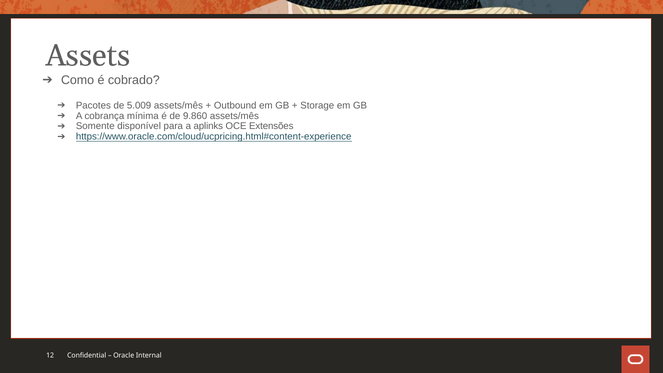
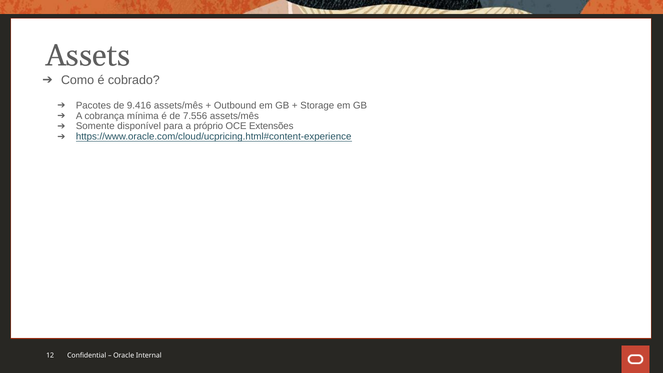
5.009: 5.009 -> 9.416
9.860: 9.860 -> 7.556
aplinks: aplinks -> próprio
